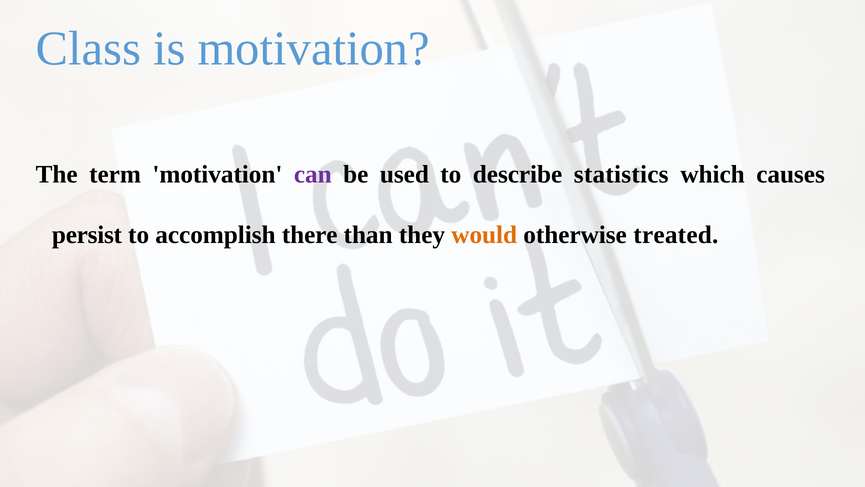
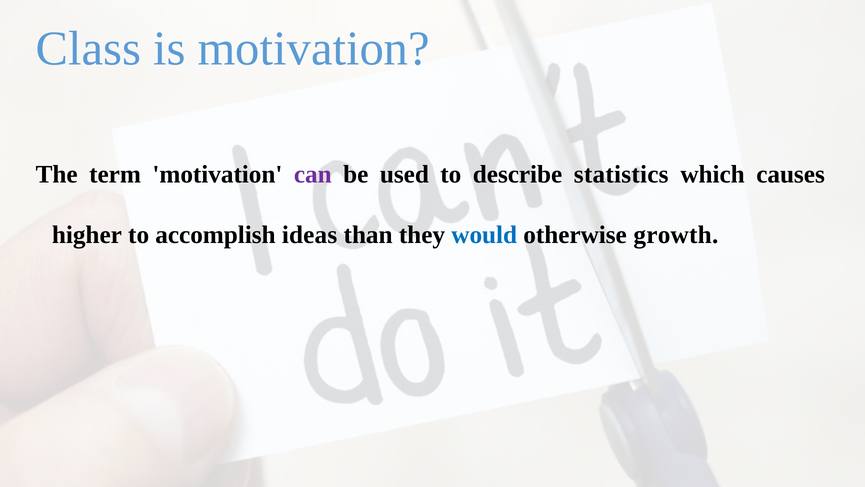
persist: persist -> higher
there: there -> ideas
would colour: orange -> blue
treated: treated -> growth
